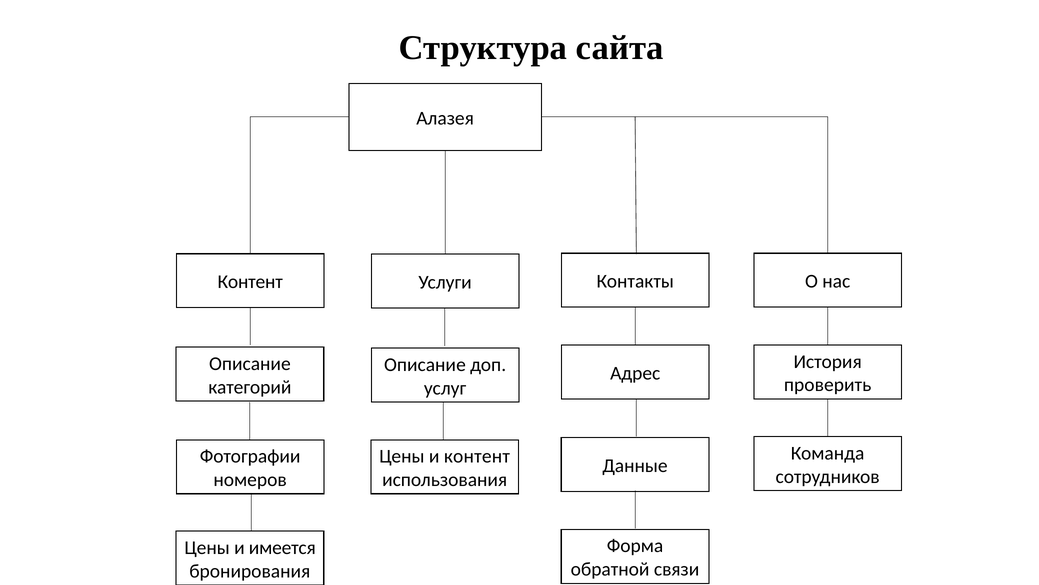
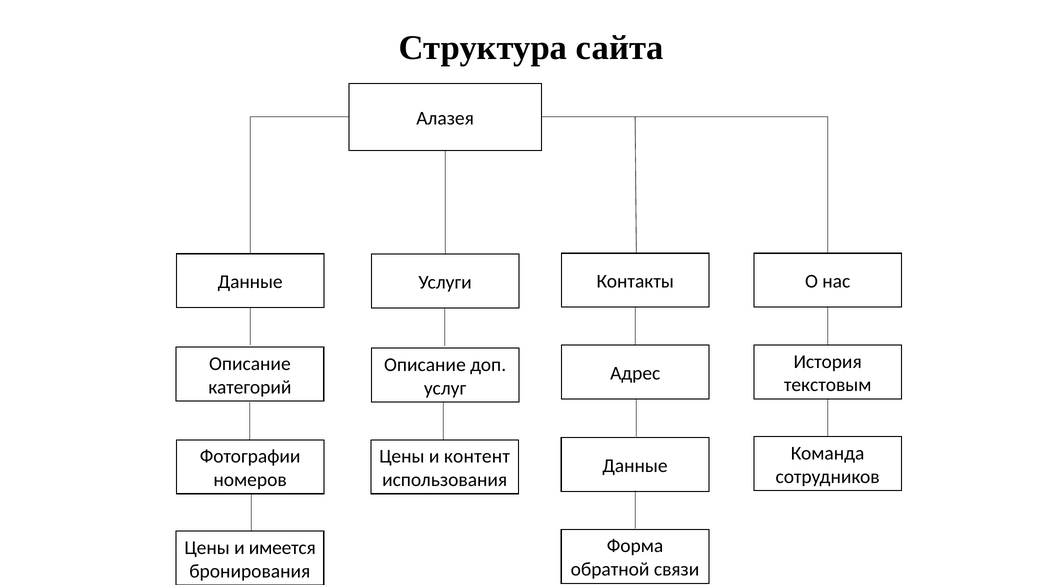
Контент at (250, 282): Контент -> Данные
проверить: проверить -> текстовым
